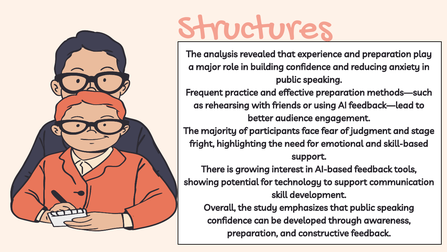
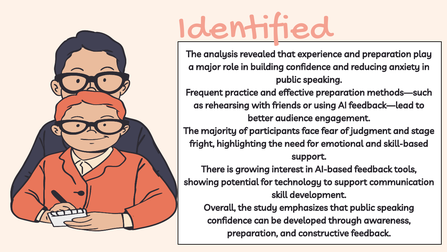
Structures: Structures -> Identified
